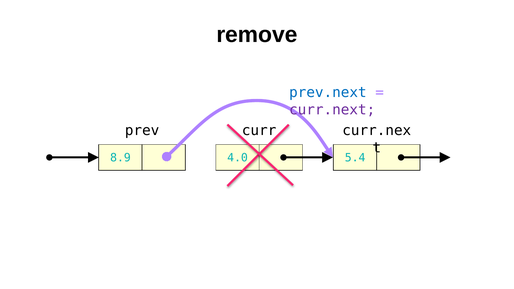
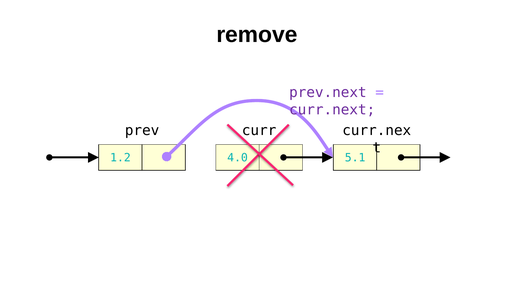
prev.next colour: blue -> purple
8.9: 8.9 -> 1.2
5.4: 5.4 -> 5.1
